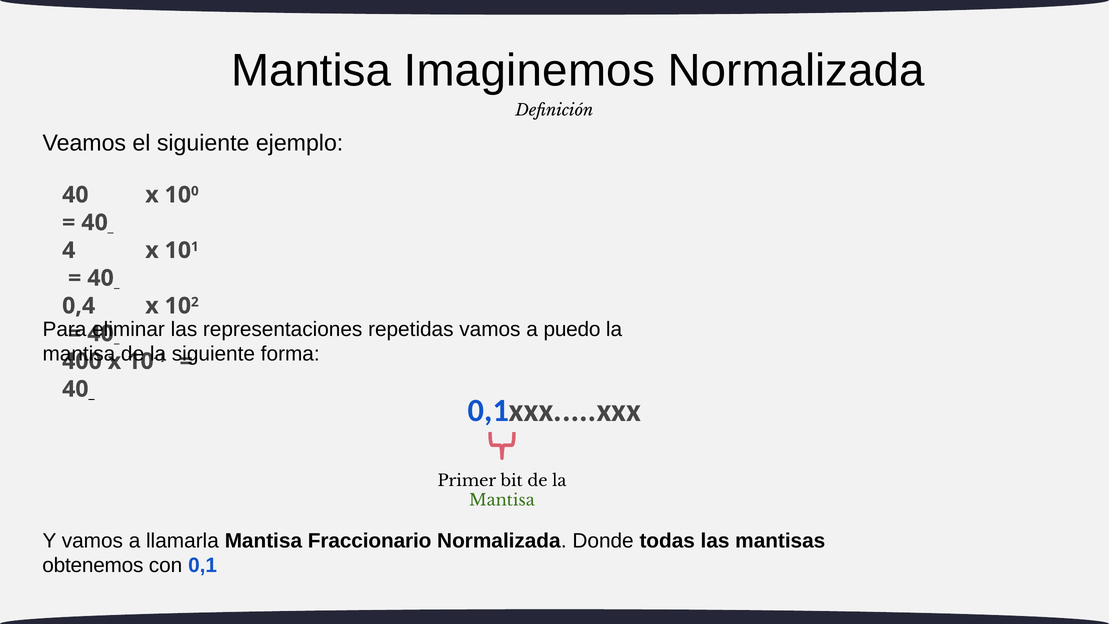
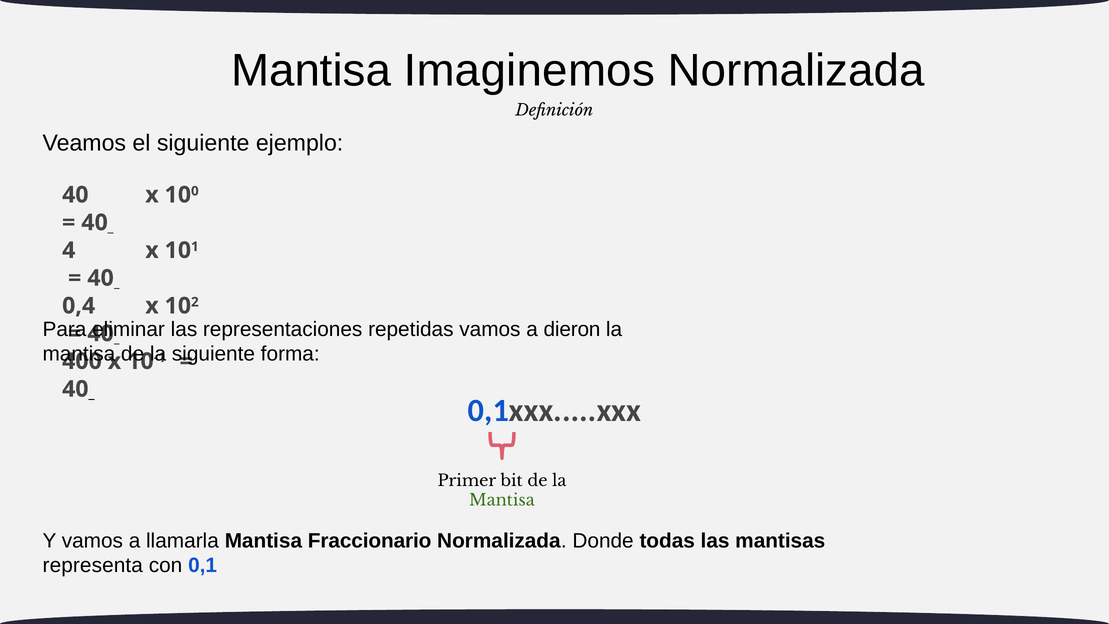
puedo: puedo -> dieron
obtenemos: obtenemos -> representa
